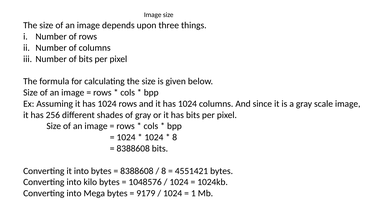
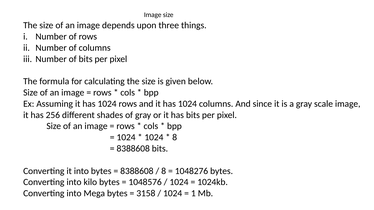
4551421: 4551421 -> 1048276
9179: 9179 -> 3158
